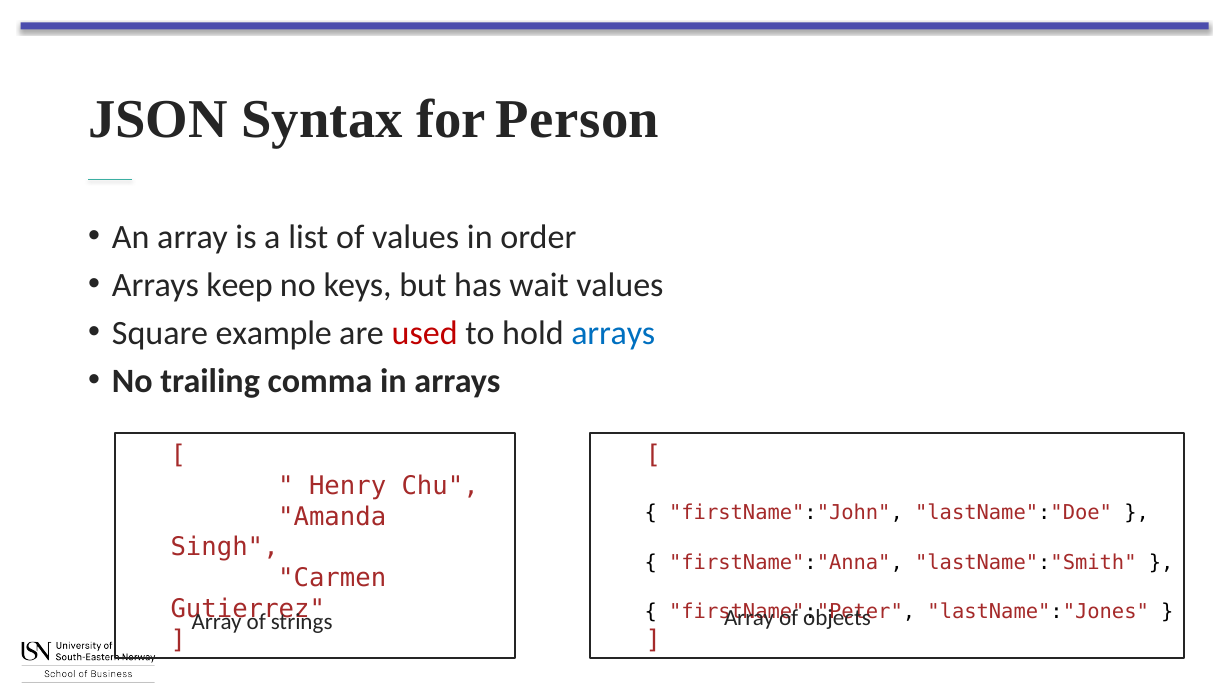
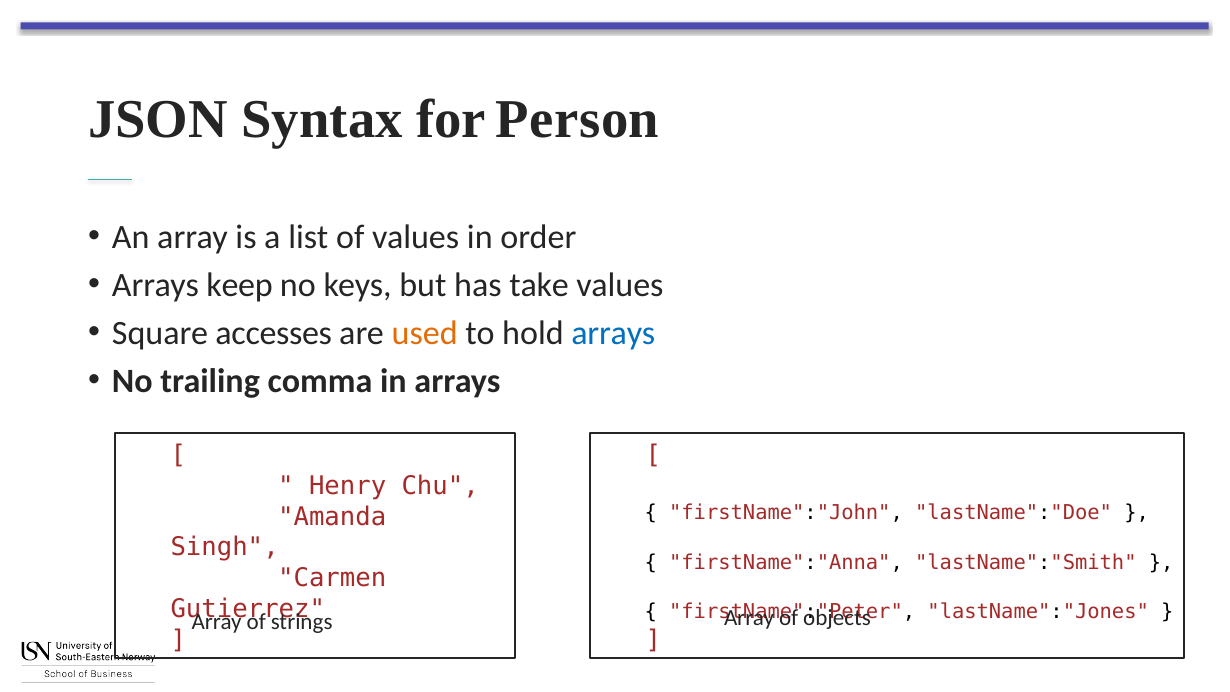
wait: wait -> take
example: example -> accesses
used colour: red -> orange
